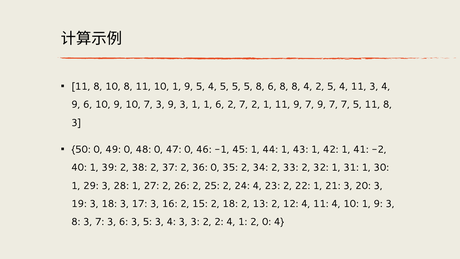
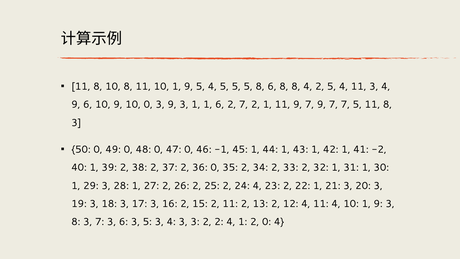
10 7: 7 -> 0
2 18: 18 -> 11
